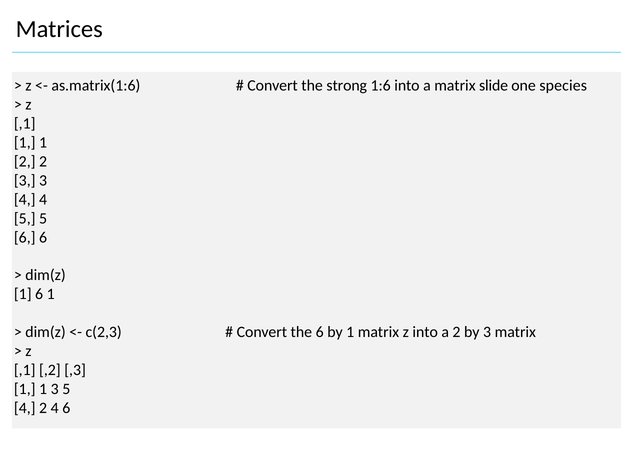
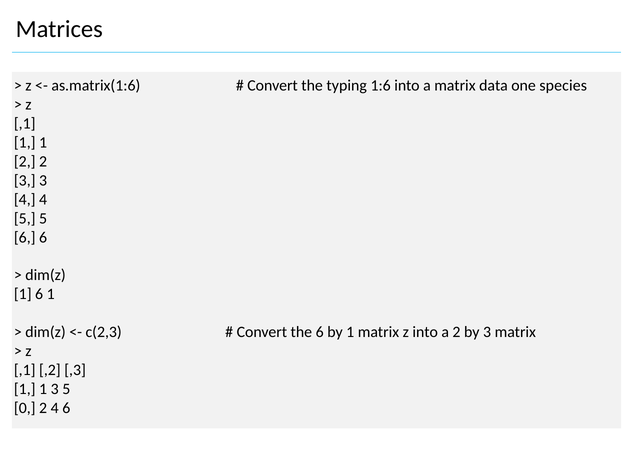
strong: strong -> typing
slide: slide -> data
4 at (25, 409): 4 -> 0
